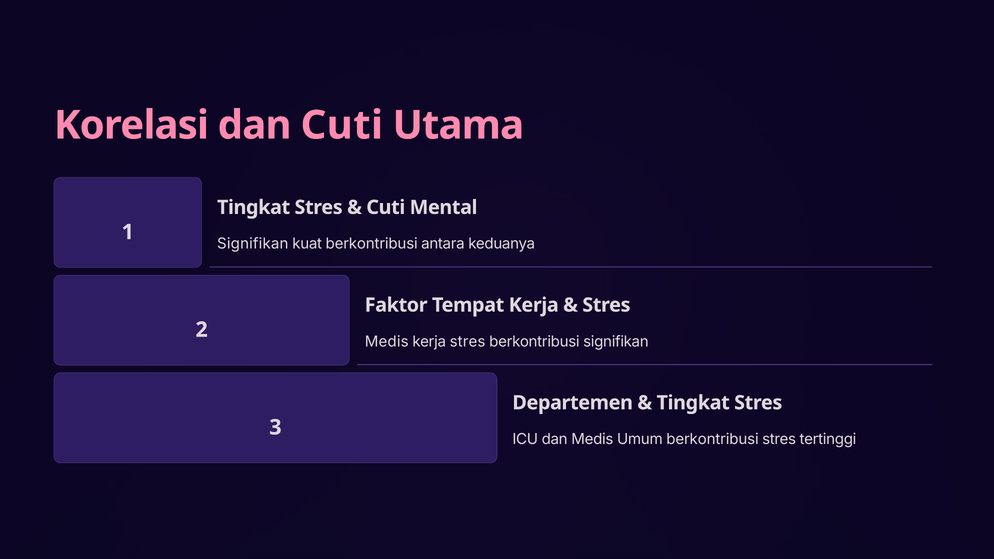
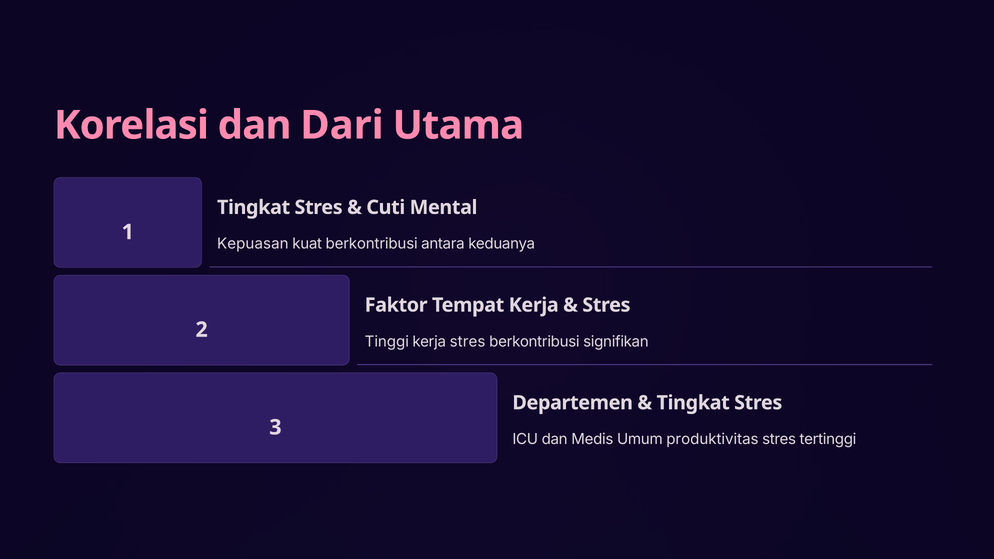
dan Cuti: Cuti -> Dari
Signifikan at (253, 244): Signifikan -> Kepuasan
Medis at (387, 342): Medis -> Tinggi
Umum berkontribusi: berkontribusi -> produktivitas
